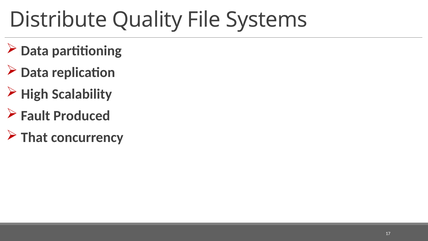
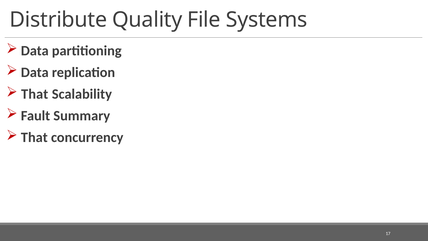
High at (35, 94): High -> That
Produced: Produced -> Summary
